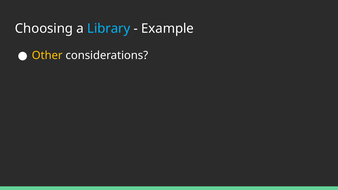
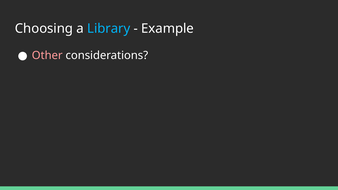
Other colour: yellow -> pink
